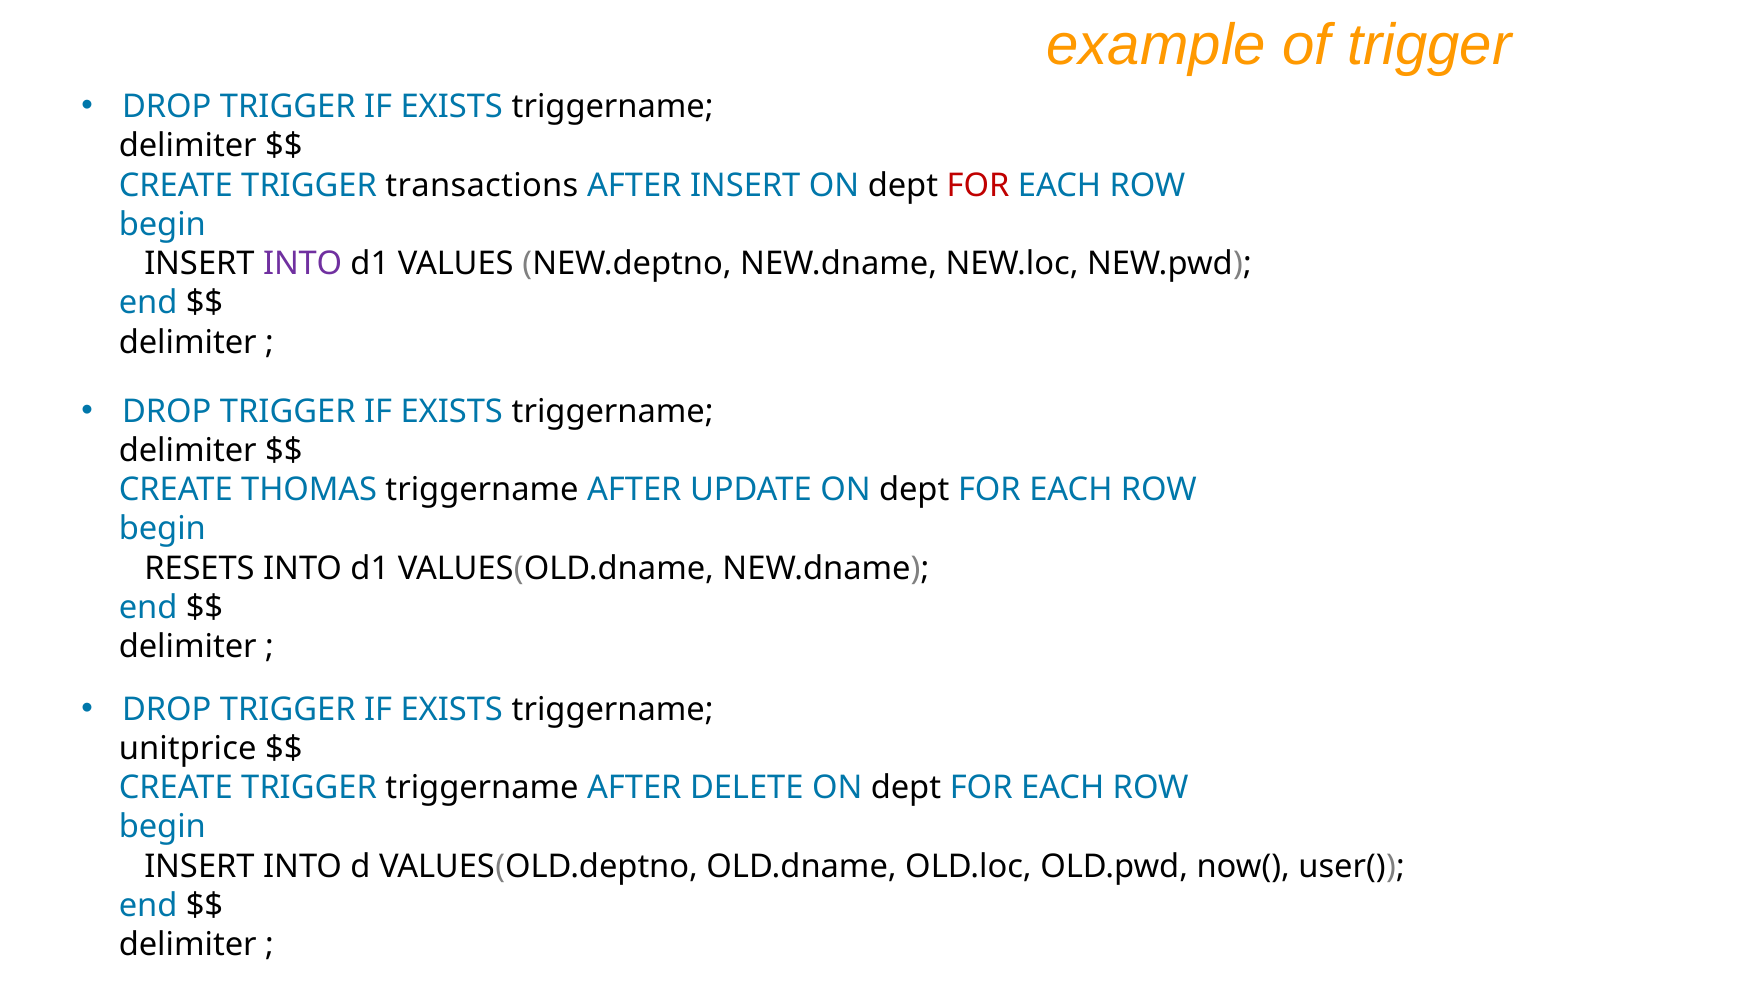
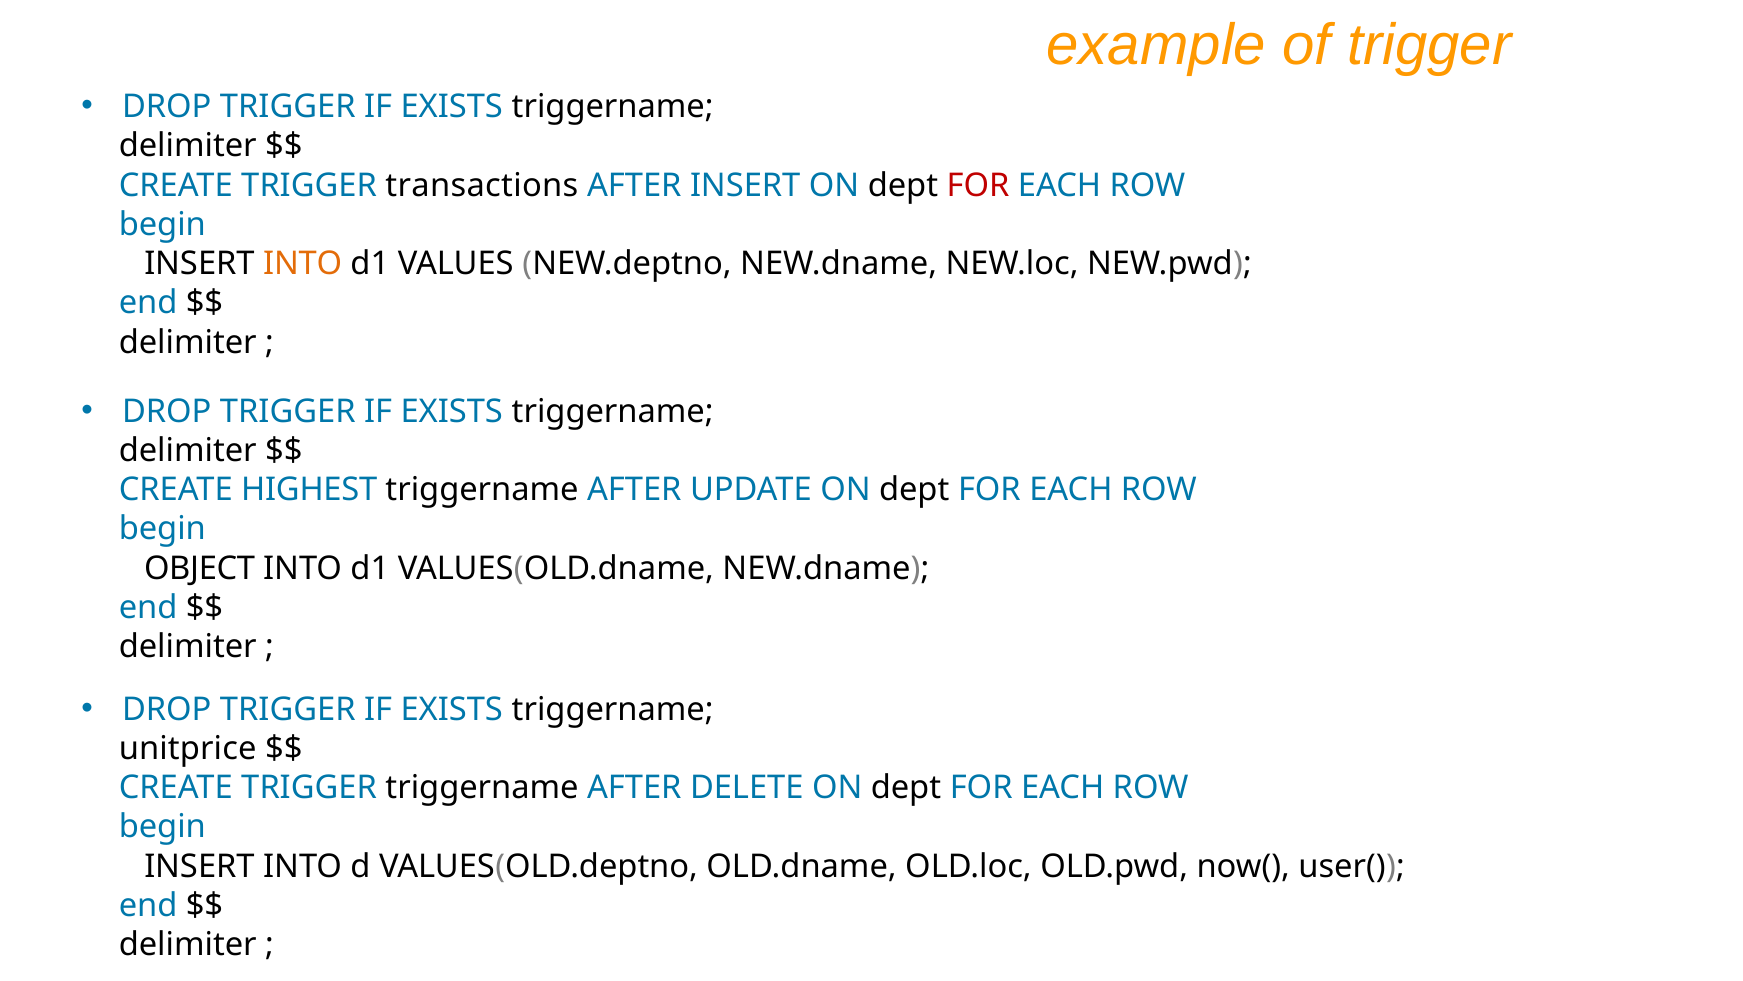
INTO at (303, 264) colour: purple -> orange
THOMAS: THOMAS -> HIGHEST
RESETS: RESETS -> OBJECT
